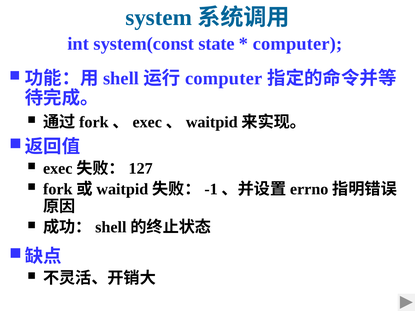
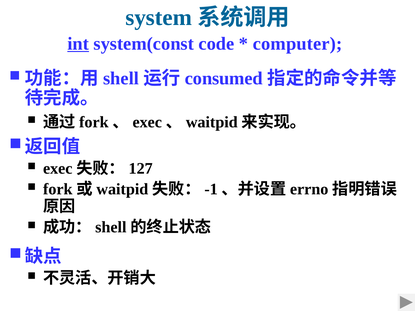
int underline: none -> present
state: state -> code
computer at (224, 78): computer -> consumed
